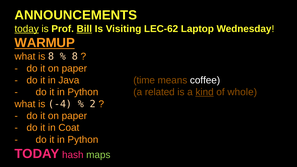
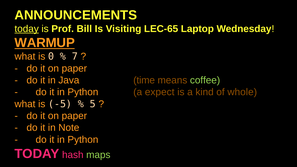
Bill underline: present -> none
LEC-62: LEC-62 -> LEC-65
is 8: 8 -> 0
8 at (75, 56): 8 -> 7
coffee colour: white -> light green
related: related -> expect
kind underline: present -> none
-4: -4 -> -5
2: 2 -> 5
Coat: Coat -> Note
